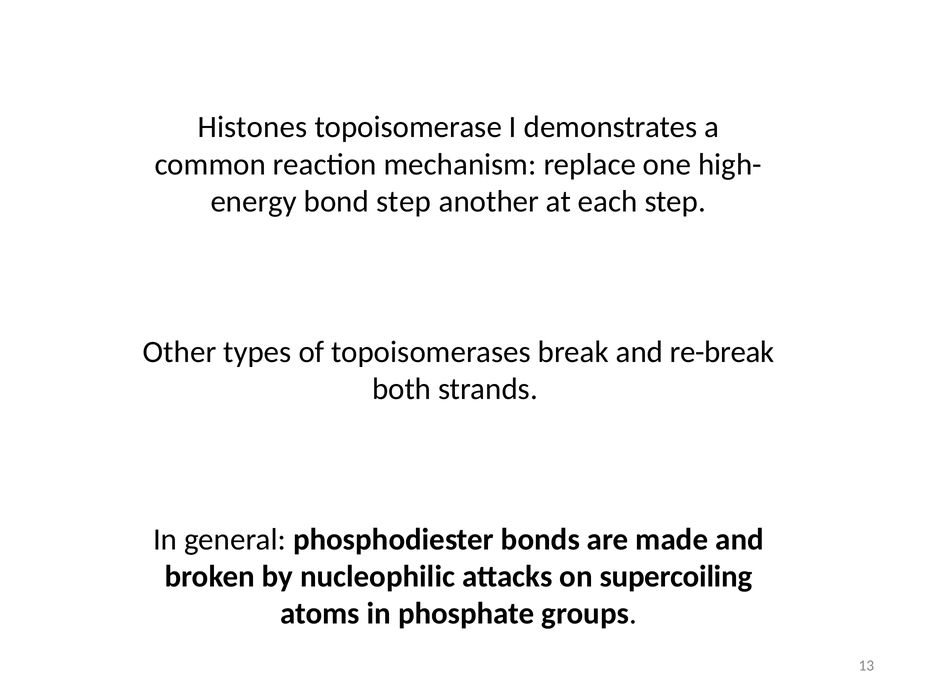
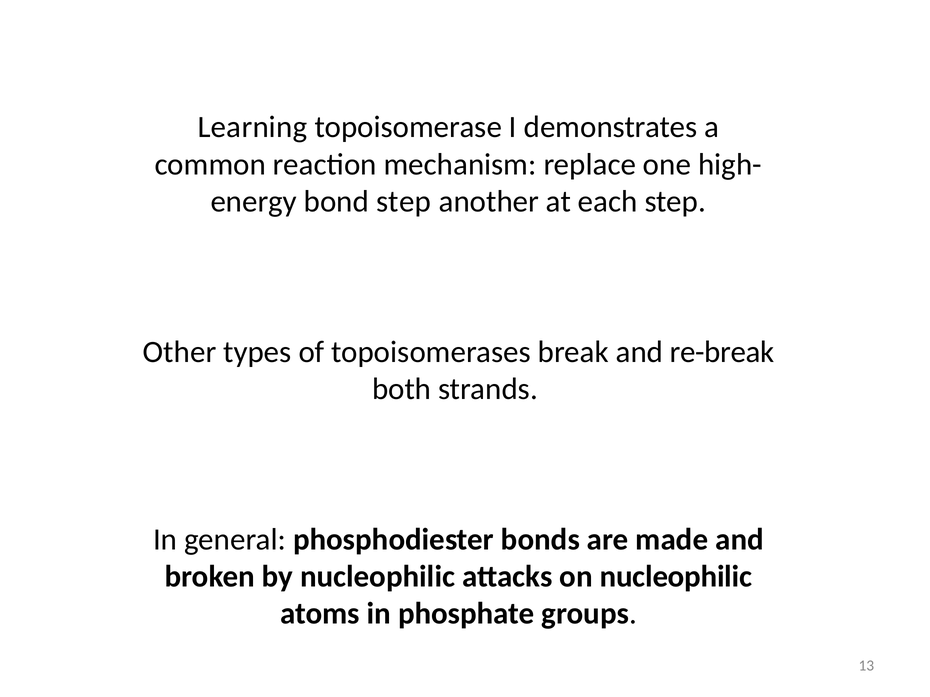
Histones: Histones -> Learning
on supercoiling: supercoiling -> nucleophilic
